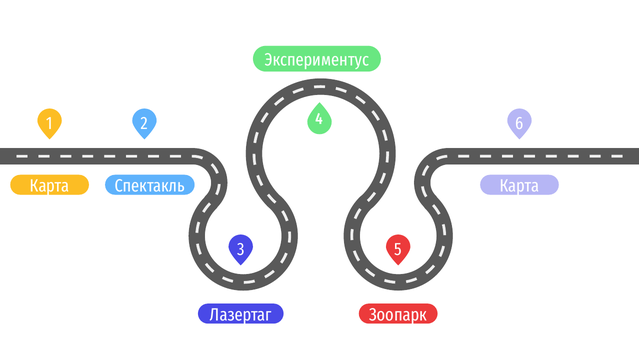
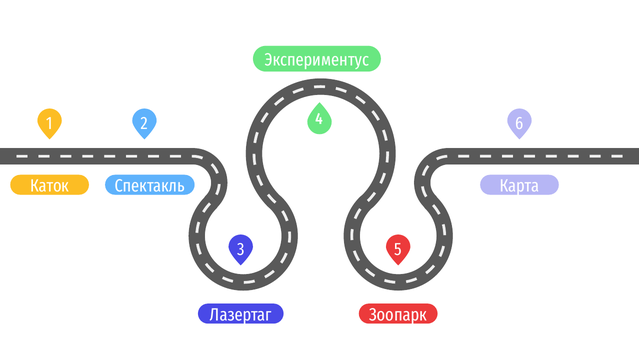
Карта at (50, 186): Карта -> Каток
